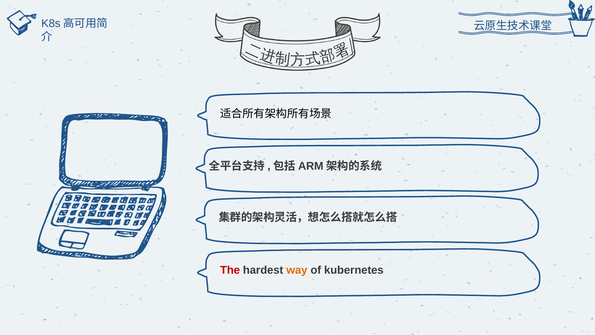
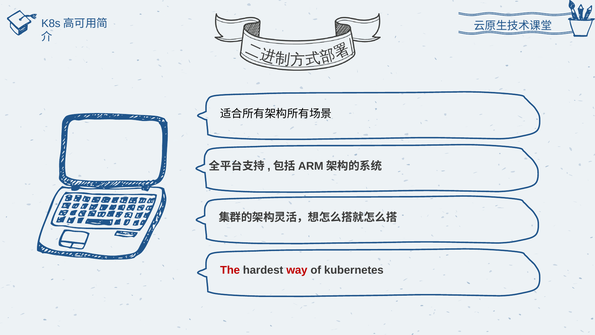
way colour: orange -> red
